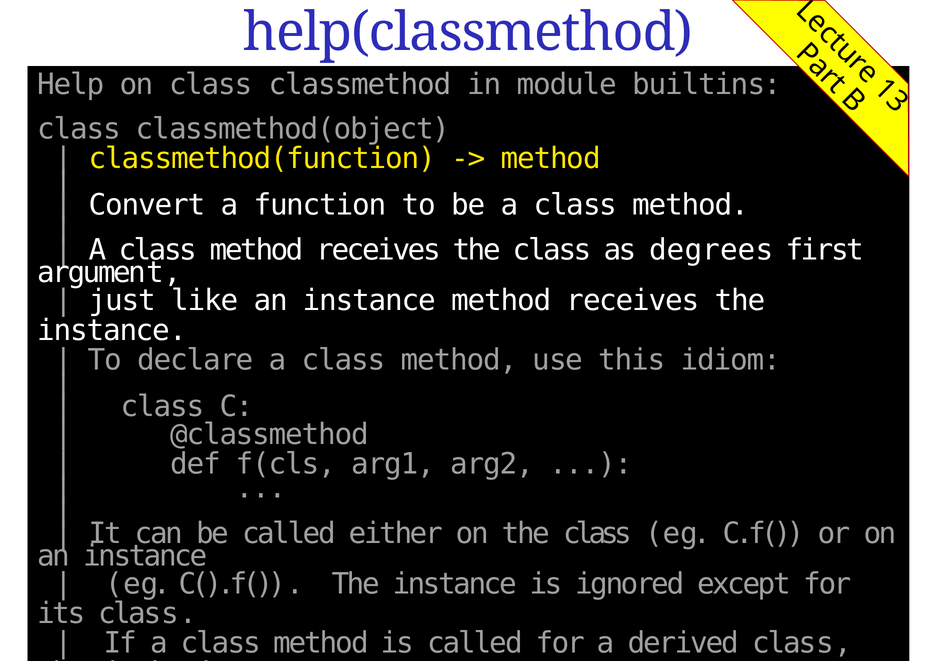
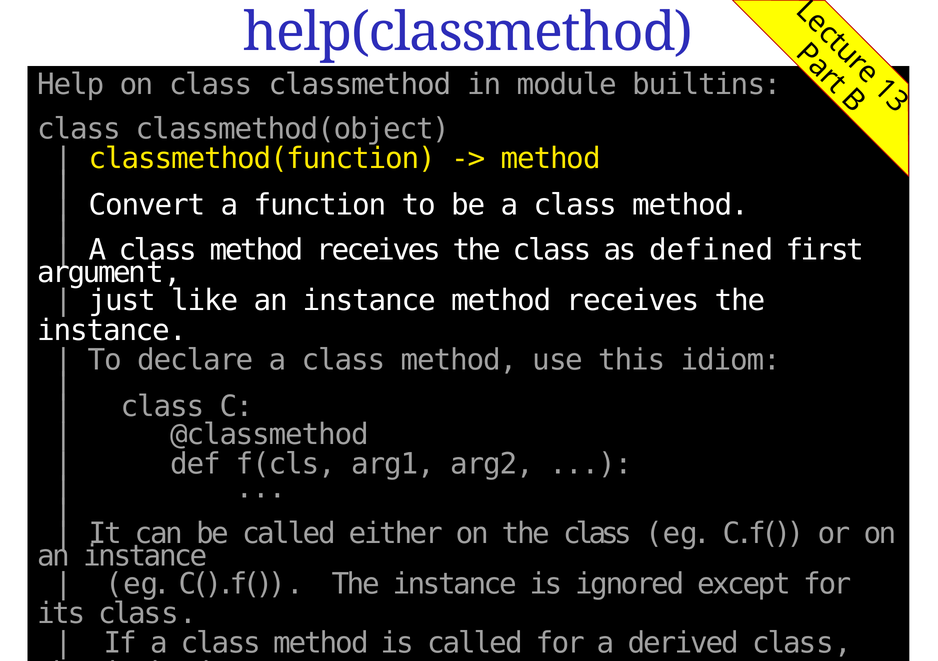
degrees: degrees -> defined
